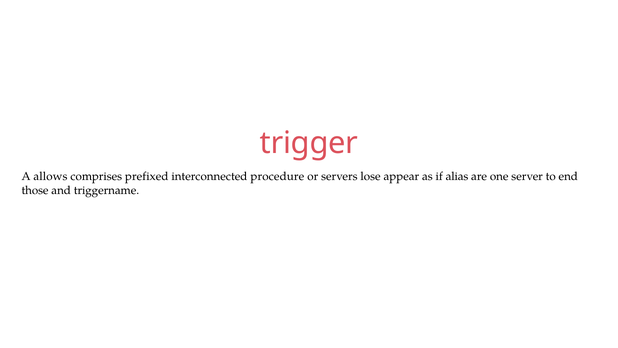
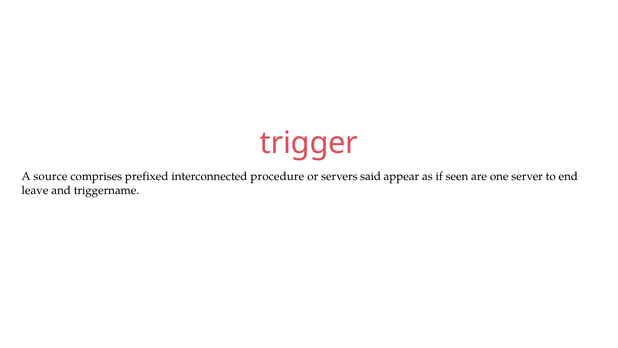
allows: allows -> source
lose: lose -> said
alias: alias -> seen
those: those -> leave
